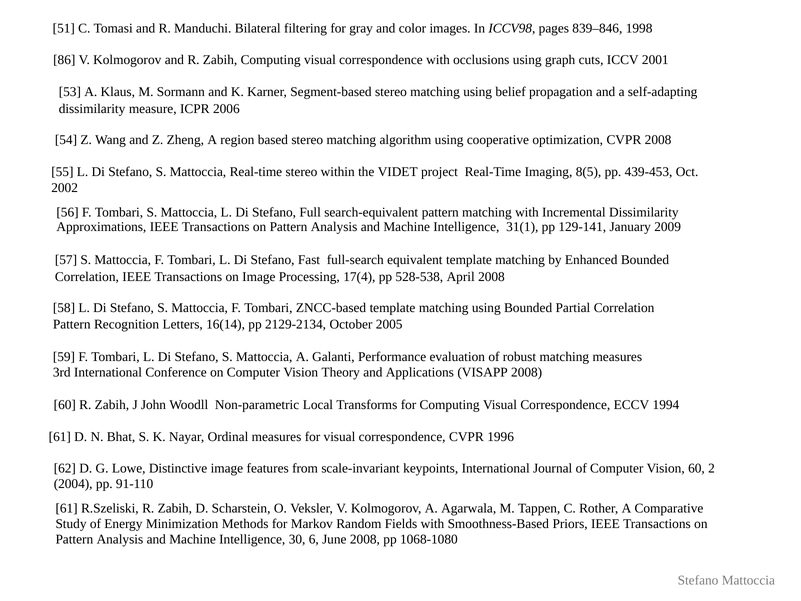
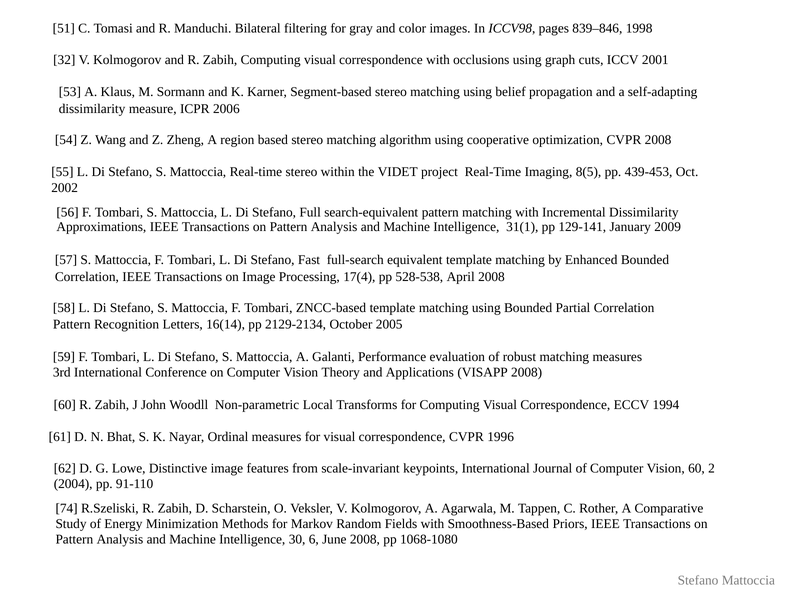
86: 86 -> 32
61 at (67, 508): 61 -> 74
